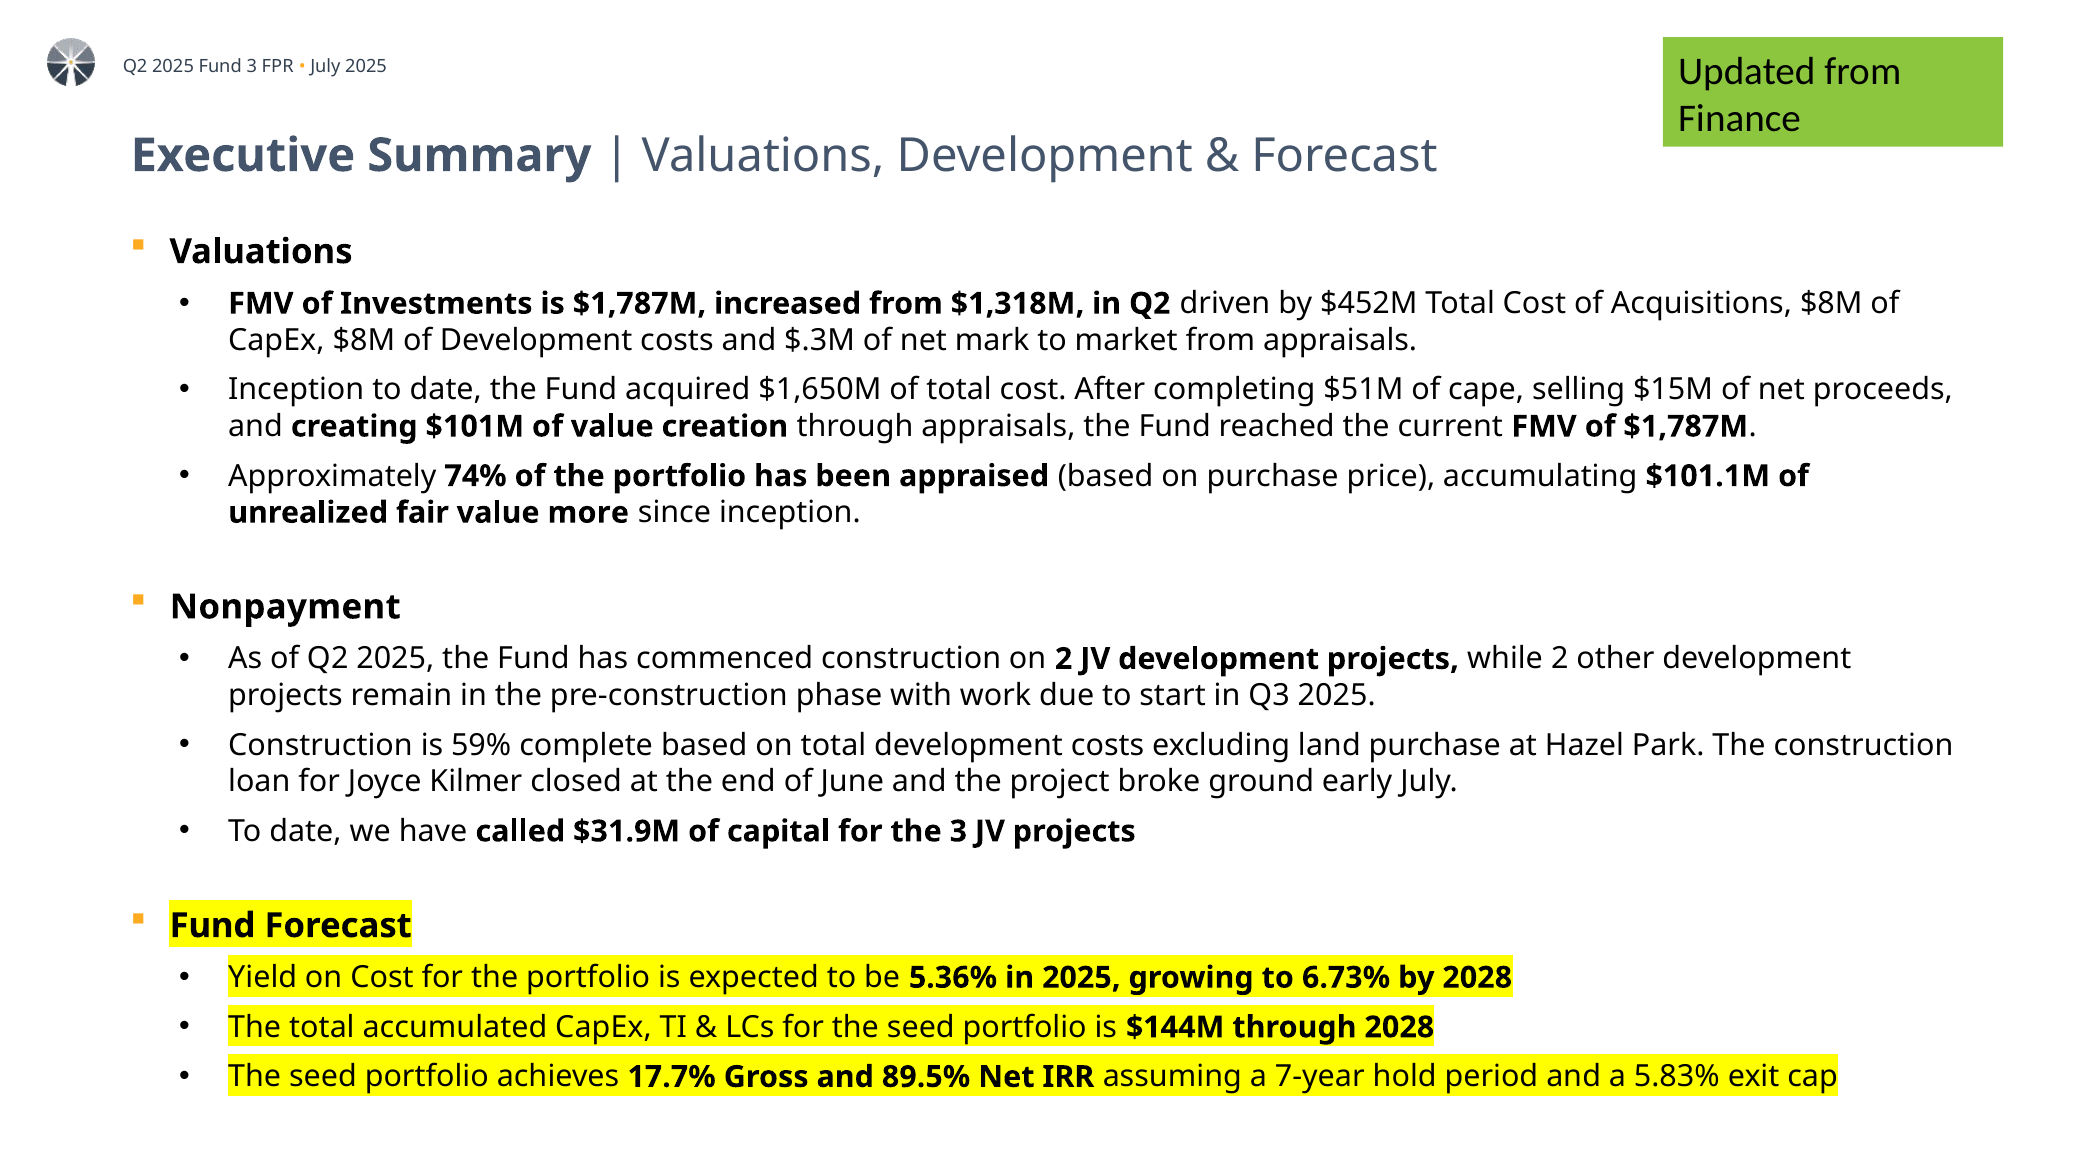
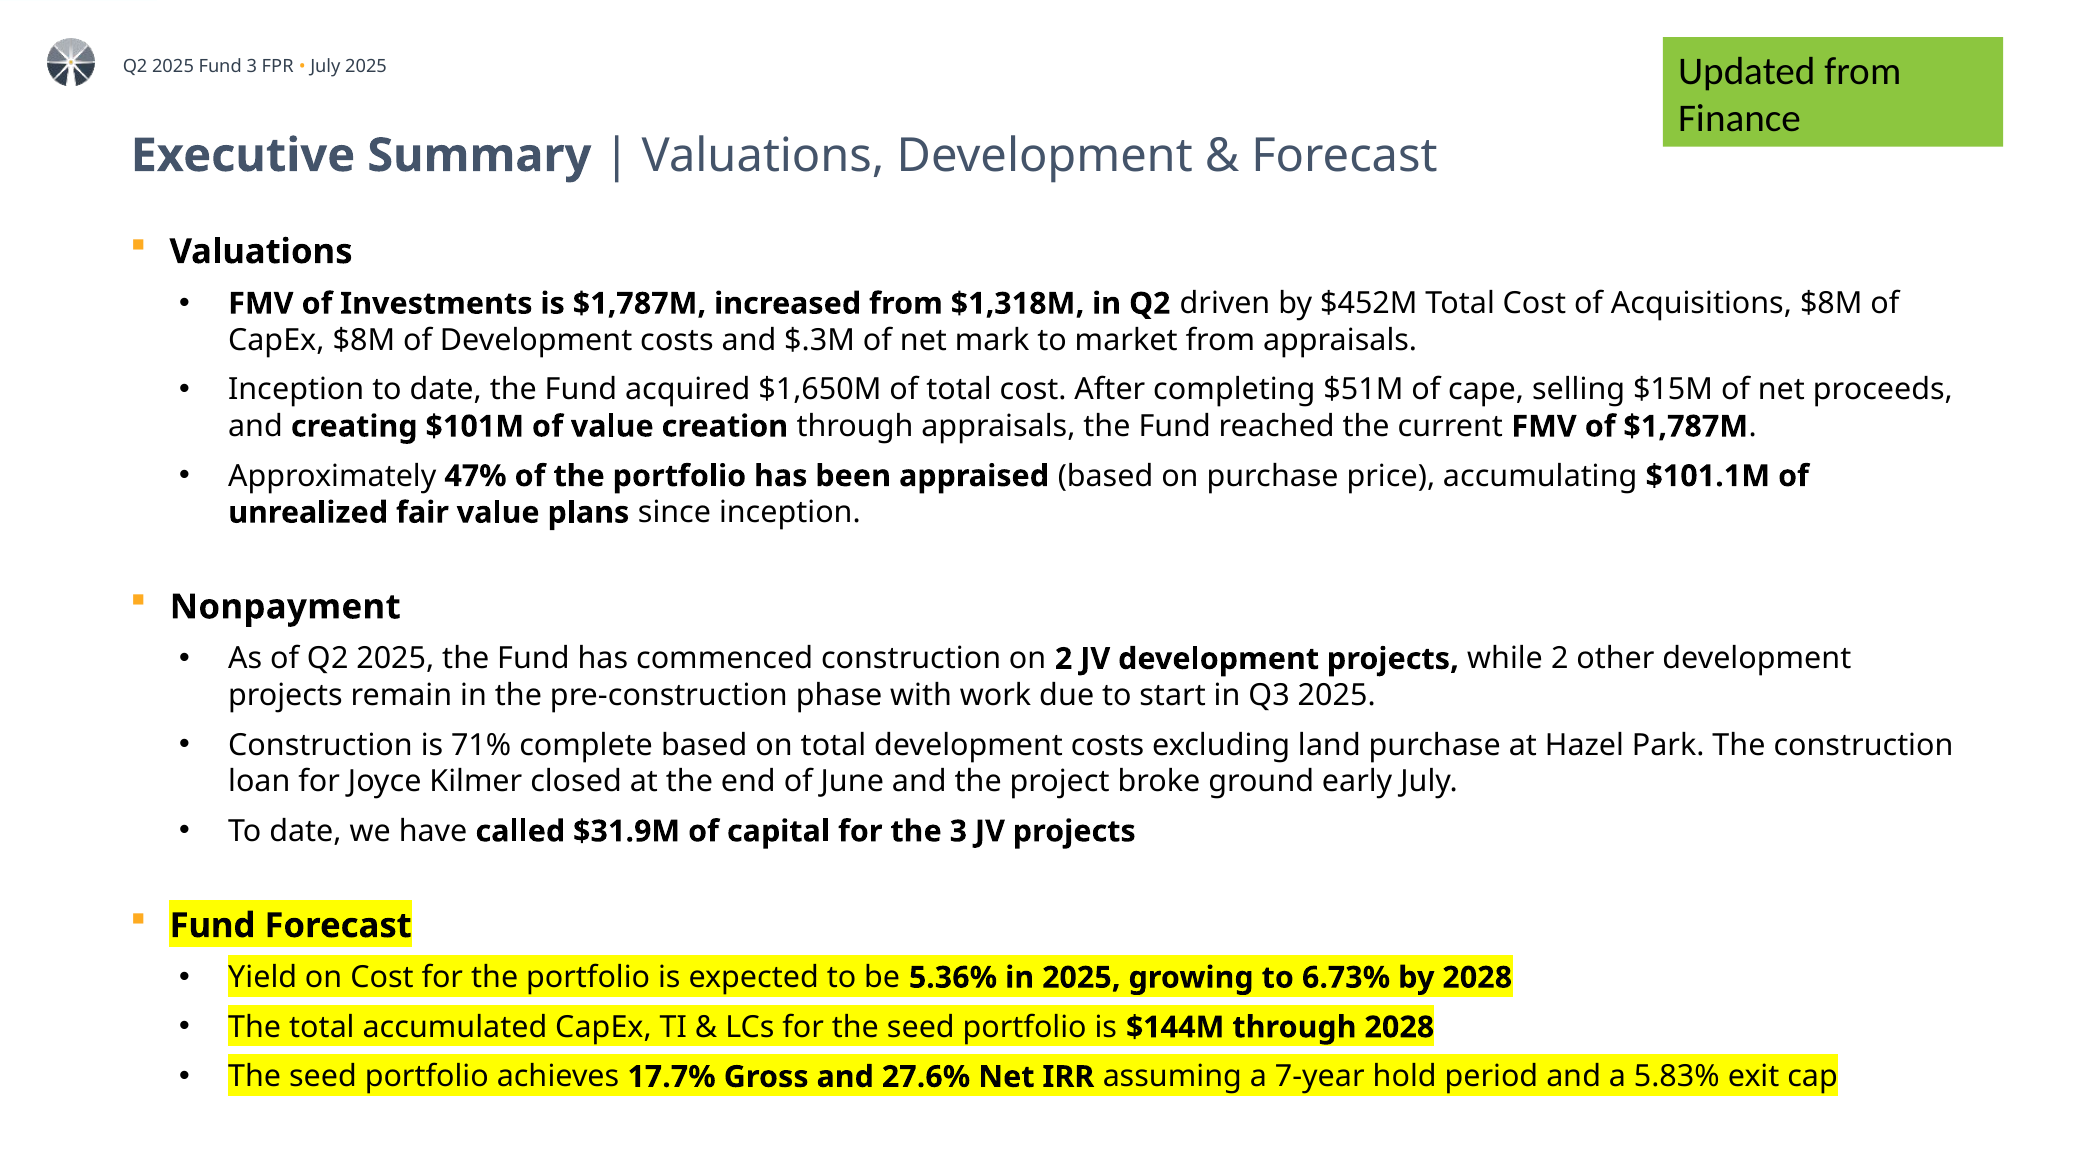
74%: 74% -> 47%
more: more -> plans
59%: 59% -> 71%
89.5%: 89.5% -> 27.6%
